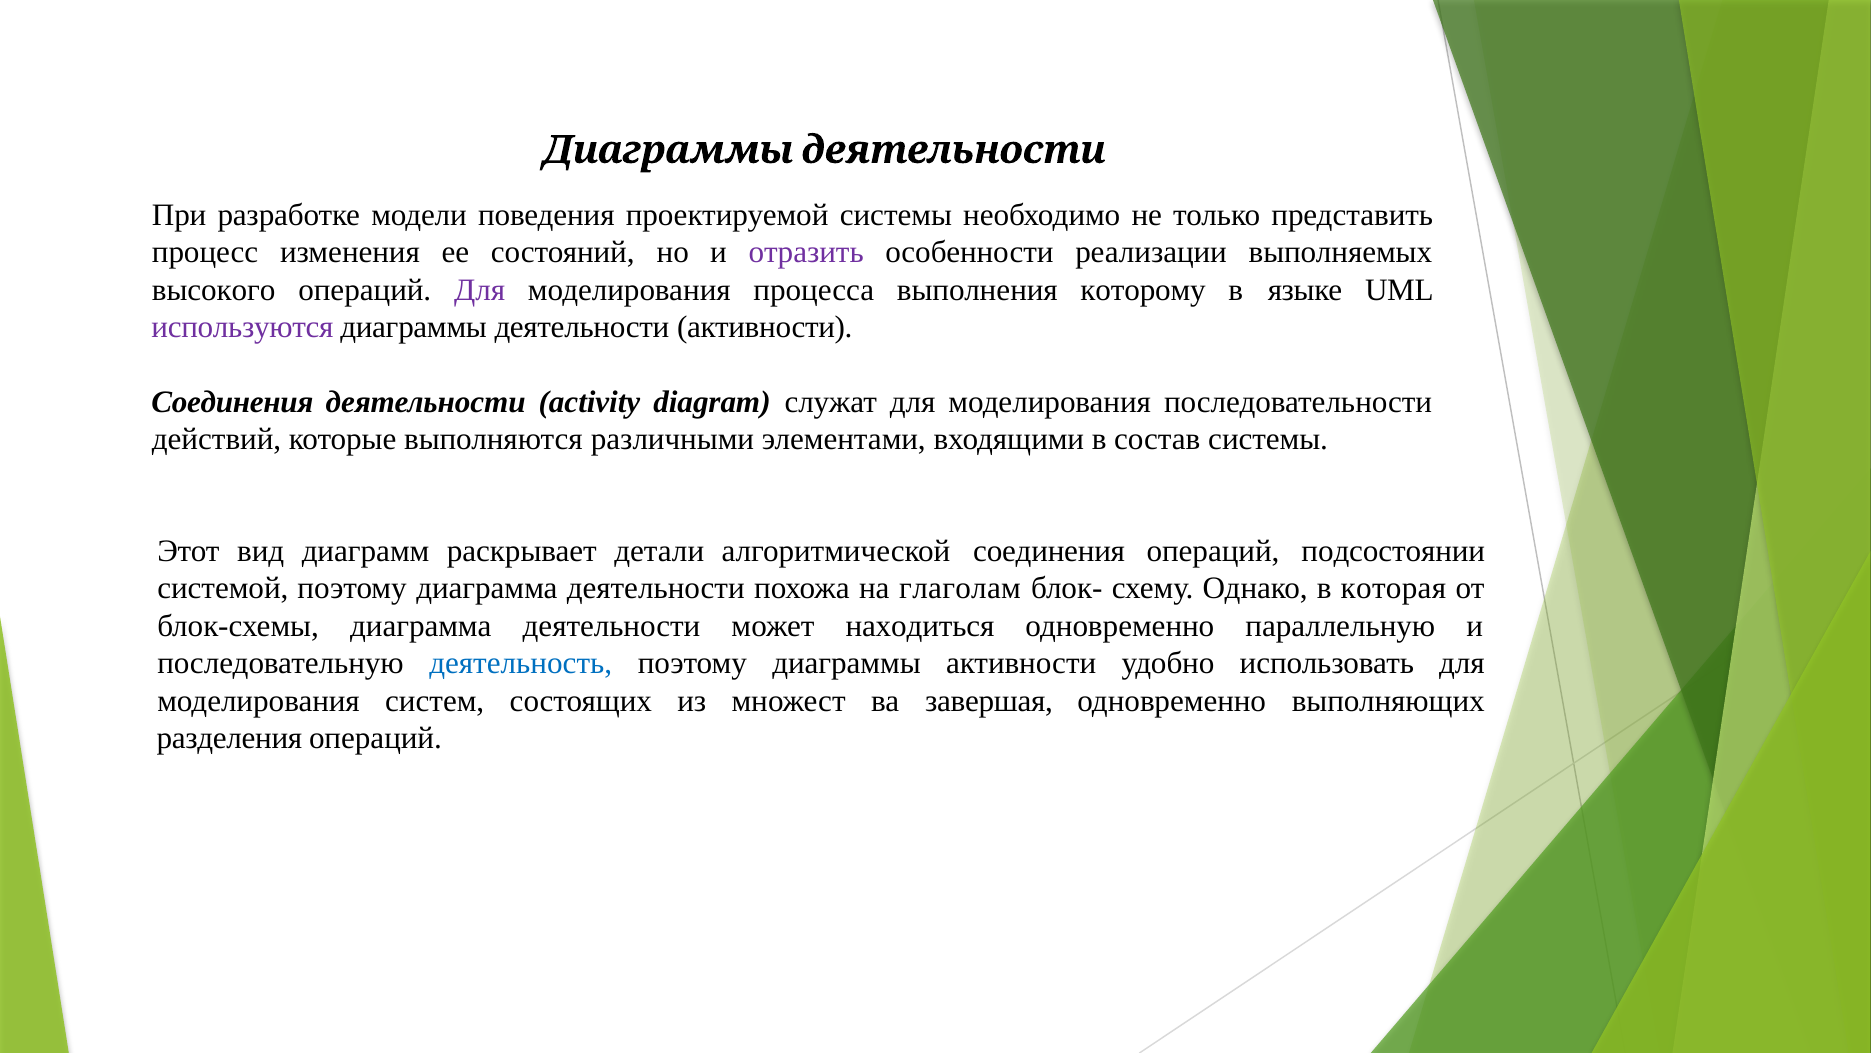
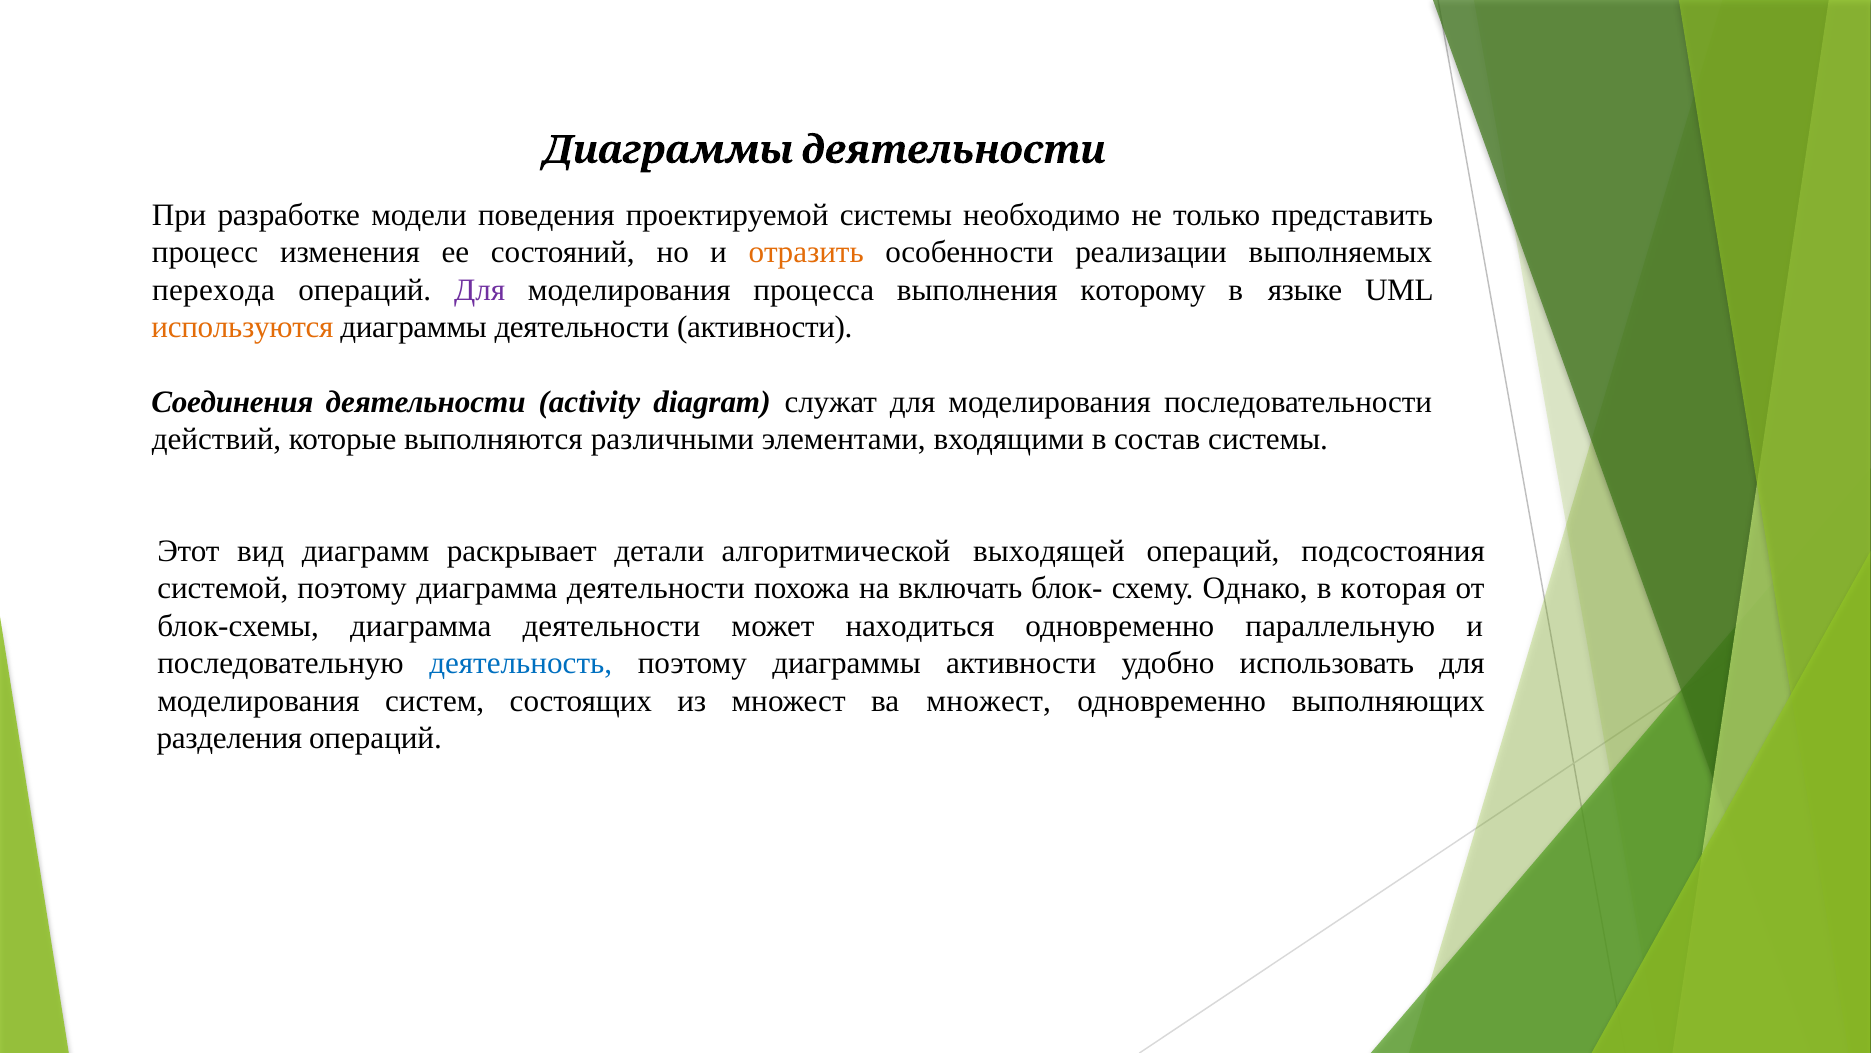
отразить colour: purple -> orange
высокого: высокого -> перехода
используются colour: purple -> orange
алгоритмической соединения: соединения -> выходящей
подсостоянии: подсостоянии -> подсостояния
глаголам: глаголам -> включать
ва завершая: завершая -> множест
